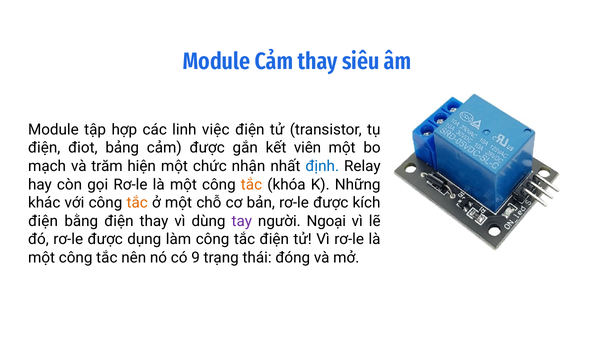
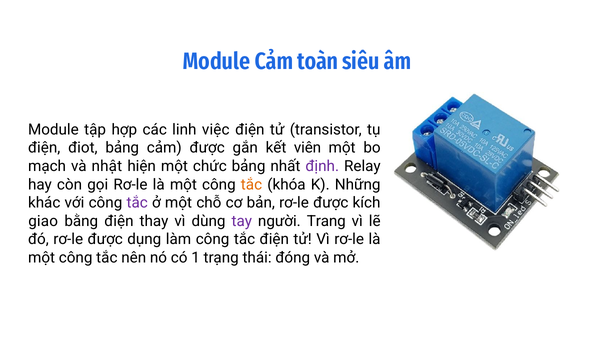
Cảm thay: thay -> toàn
trăm: trăm -> nhật
chức nhận: nhận -> bảng
định colour: blue -> purple
tắc at (137, 203) colour: orange -> purple
điện at (43, 221): điện -> giao
Ngoại: Ngoại -> Trang
9: 9 -> 1
